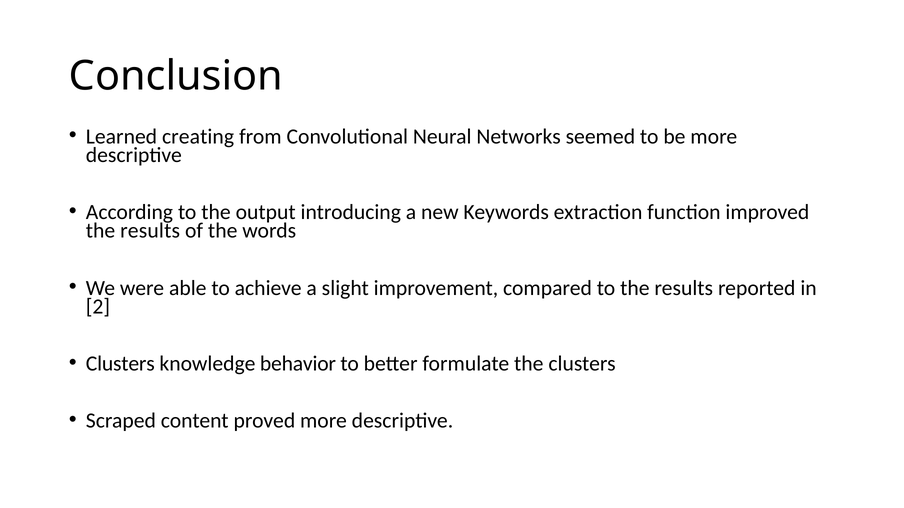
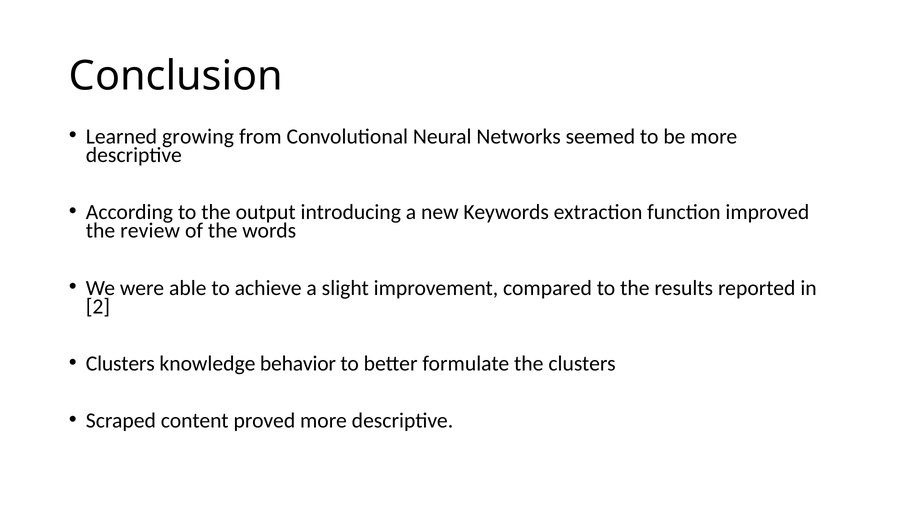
creating: creating -> growing
results at (150, 231): results -> review
